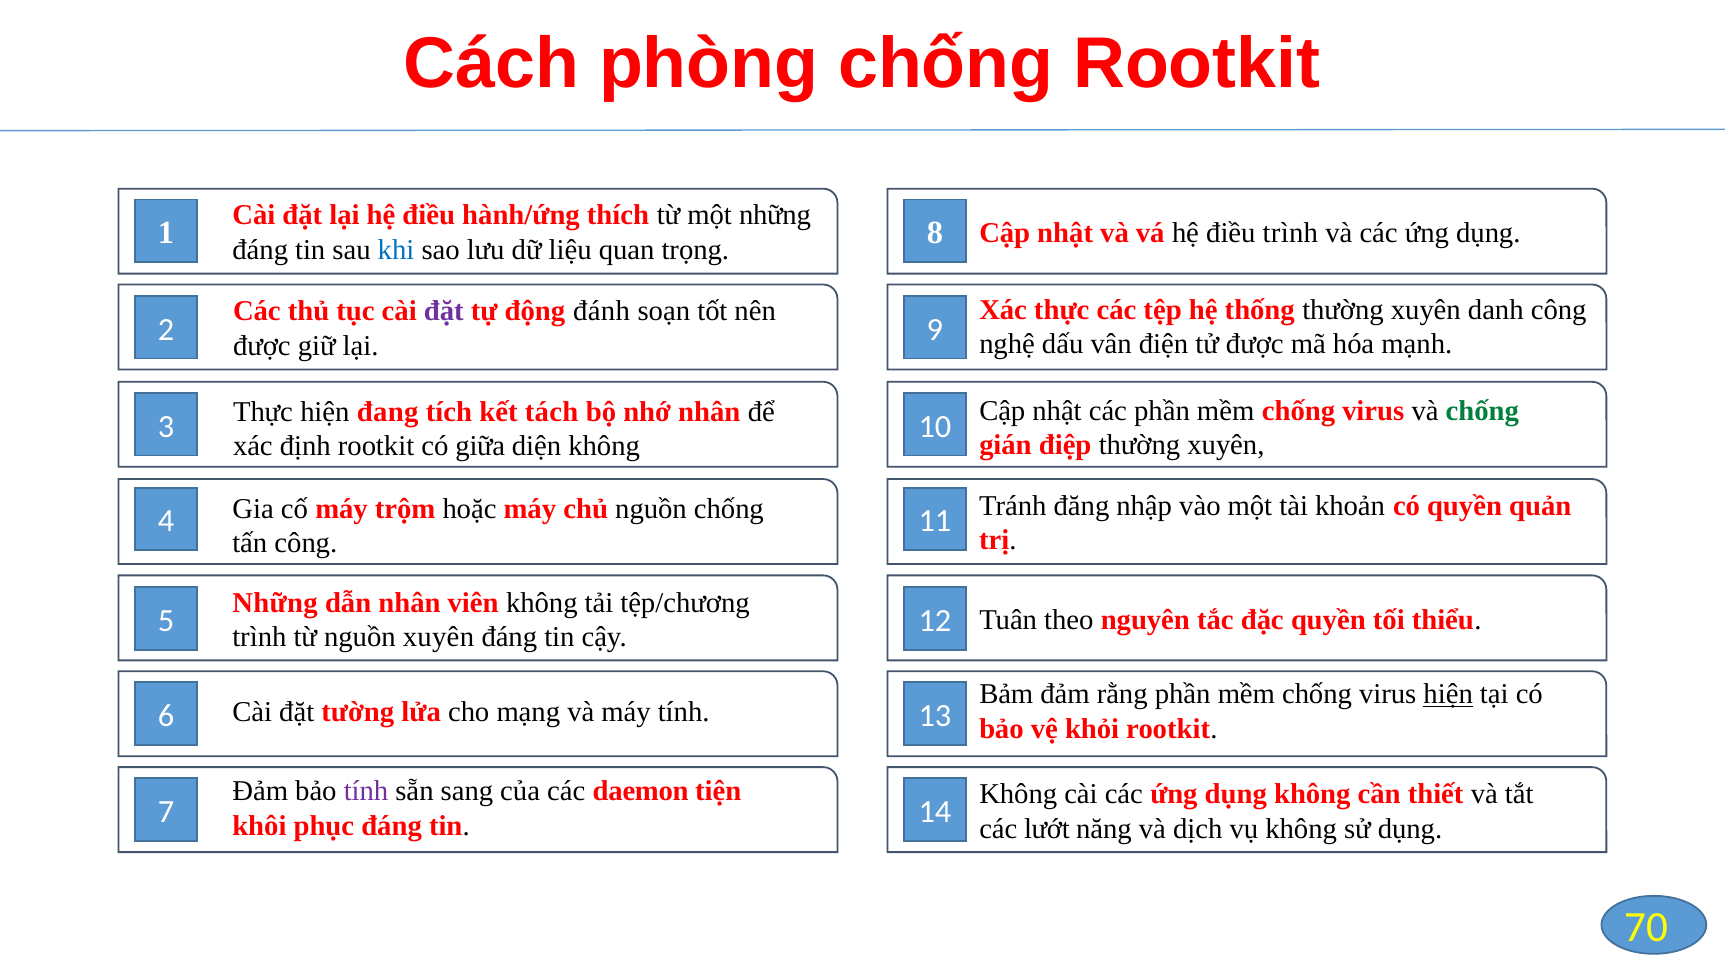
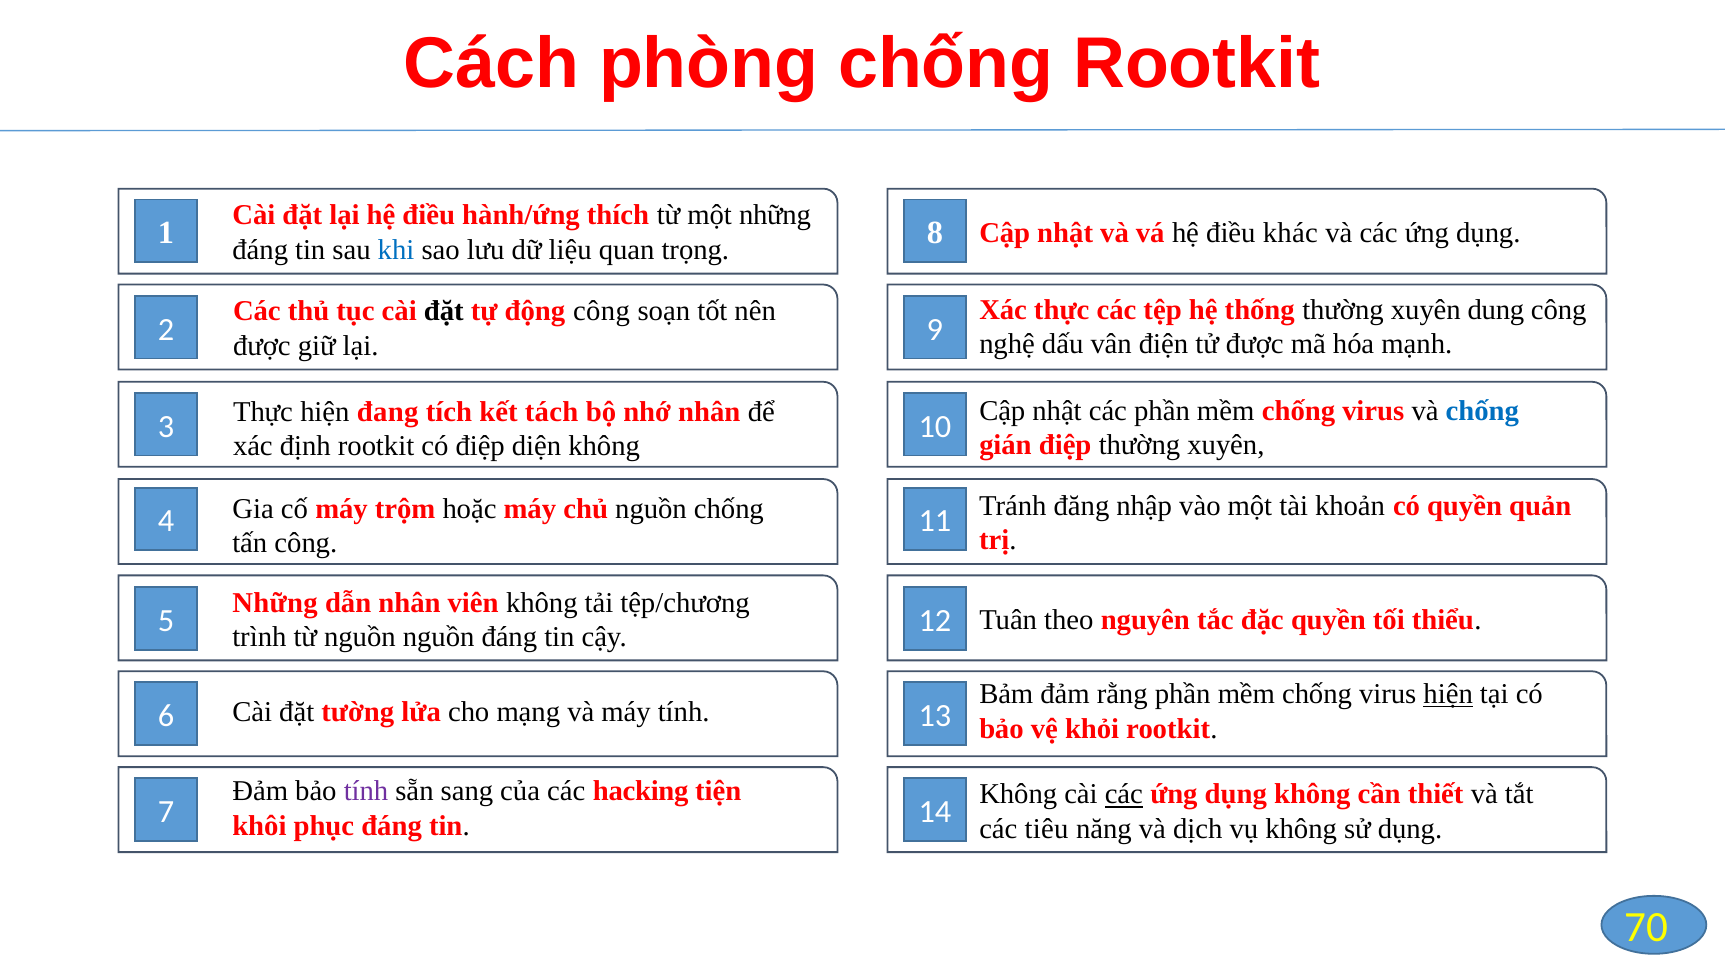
điều trình: trình -> khác
danh: danh -> dung
đặt at (444, 311) colour: purple -> black
động đánh: đánh -> công
chống at (1482, 411) colour: green -> blue
có giữa: giữa -> điệp
nguồn xuyên: xuyên -> nguồn
daemon: daemon -> hacking
các at (1124, 795) underline: none -> present
lướt: lướt -> tiêu
